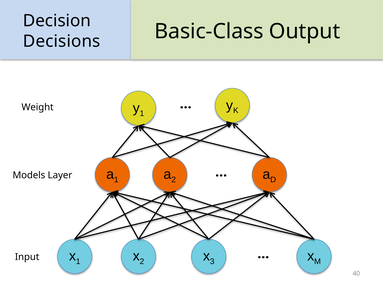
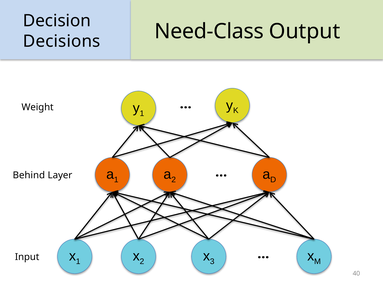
Basic-Class: Basic-Class -> Need-Class
Models: Models -> Behind
